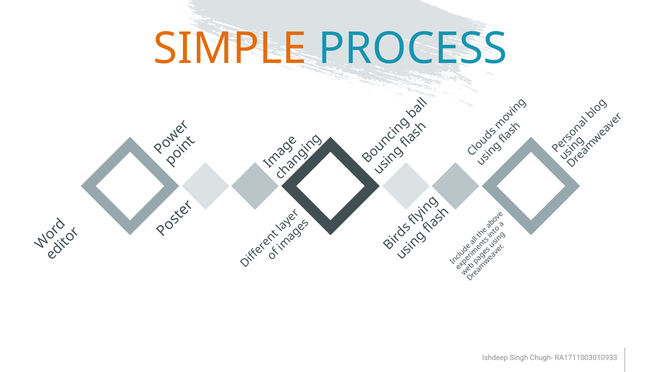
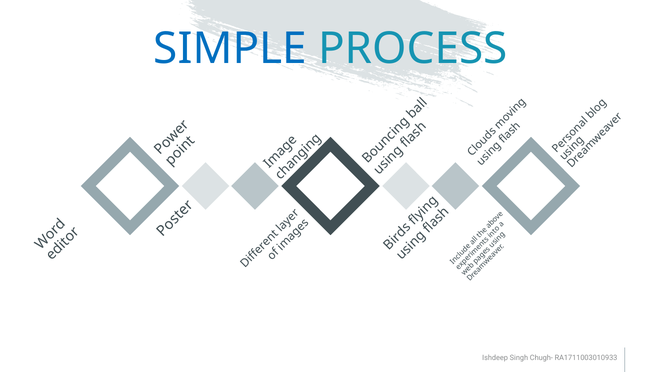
SIMPLE colour: orange -> blue
